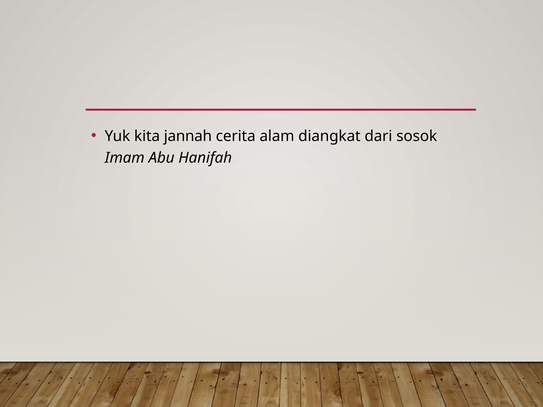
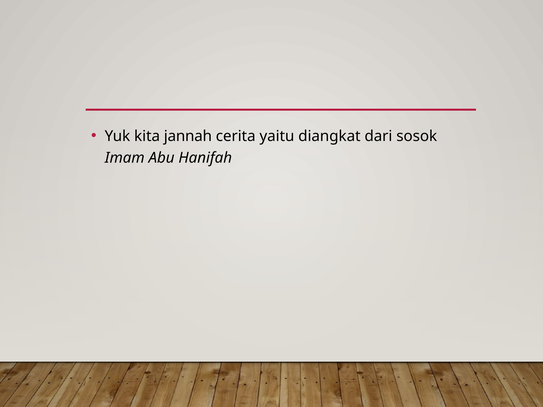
alam: alam -> yaitu
